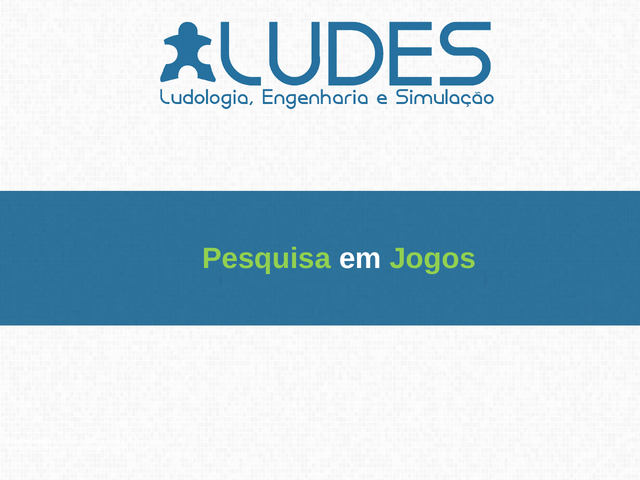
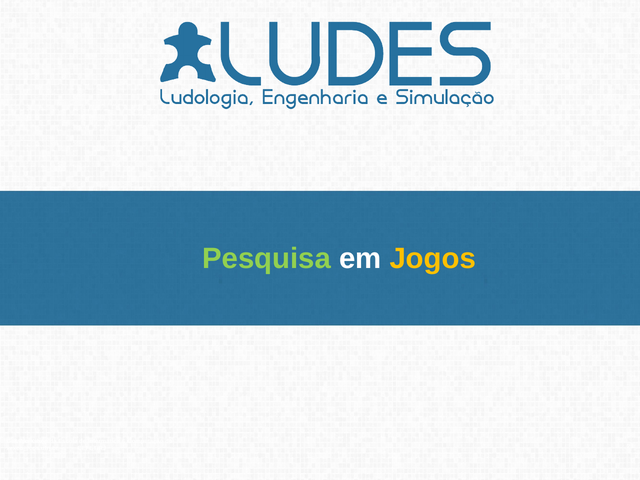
Jogos colour: light green -> yellow
